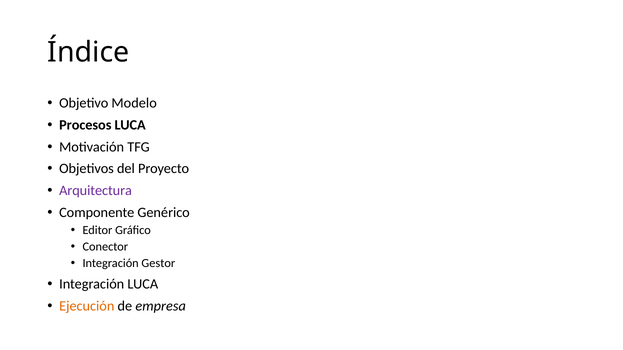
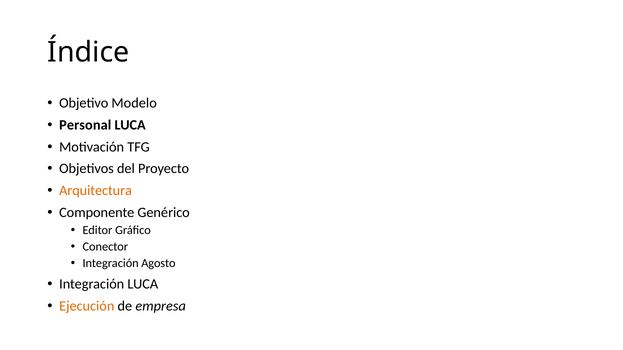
Procesos: Procesos -> Personal
Arquitectura colour: purple -> orange
Gestor: Gestor -> Agosto
